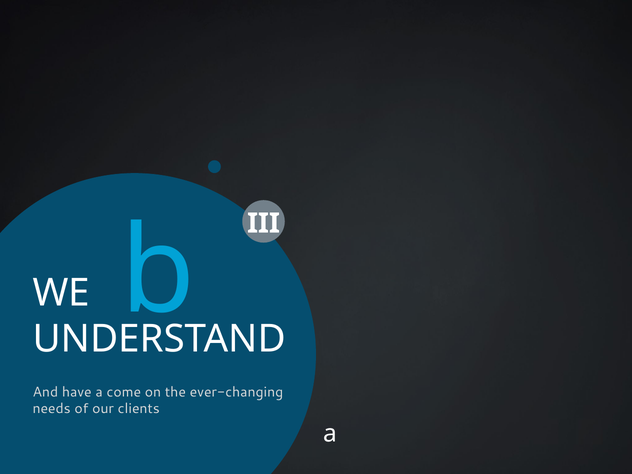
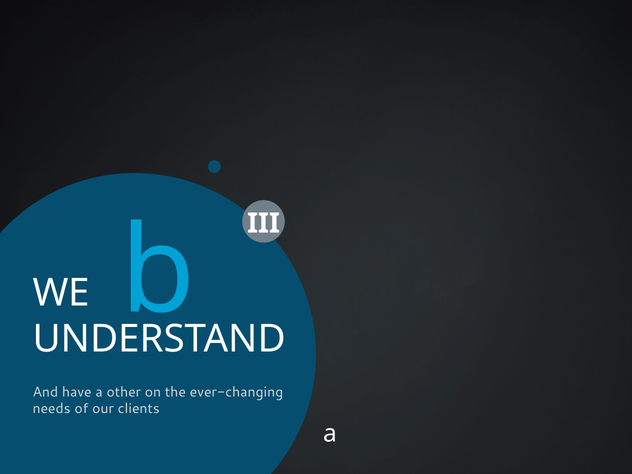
come: come -> other
